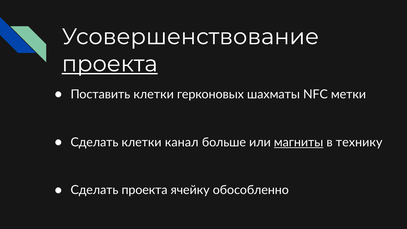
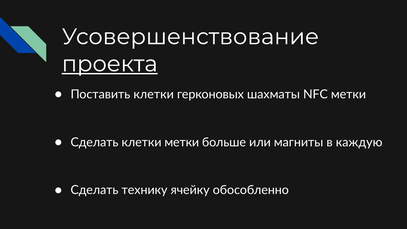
клетки канал: канал -> метки
магниты underline: present -> none
технику: технику -> каждую
Сделать проекта: проекта -> технику
